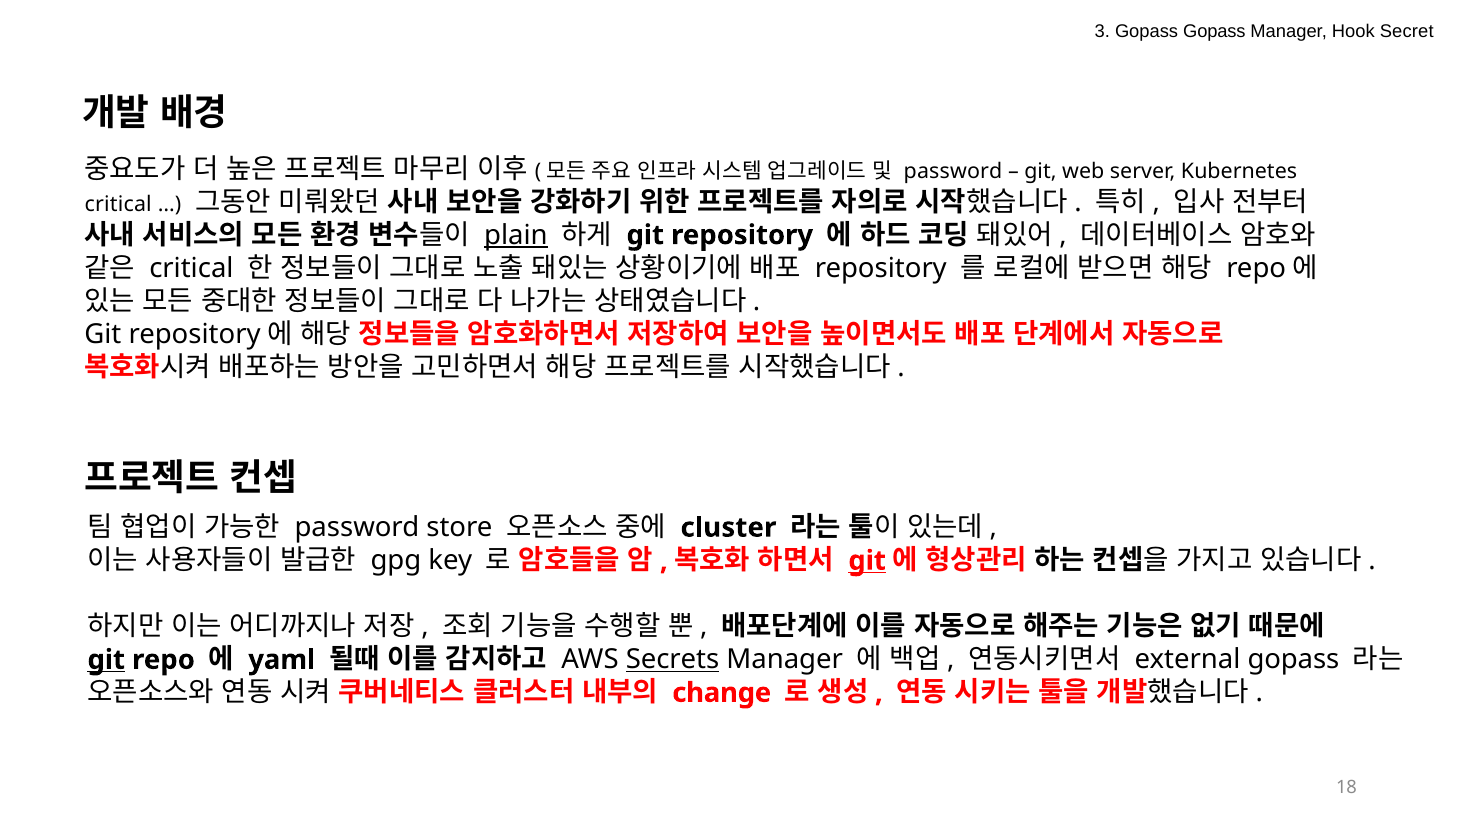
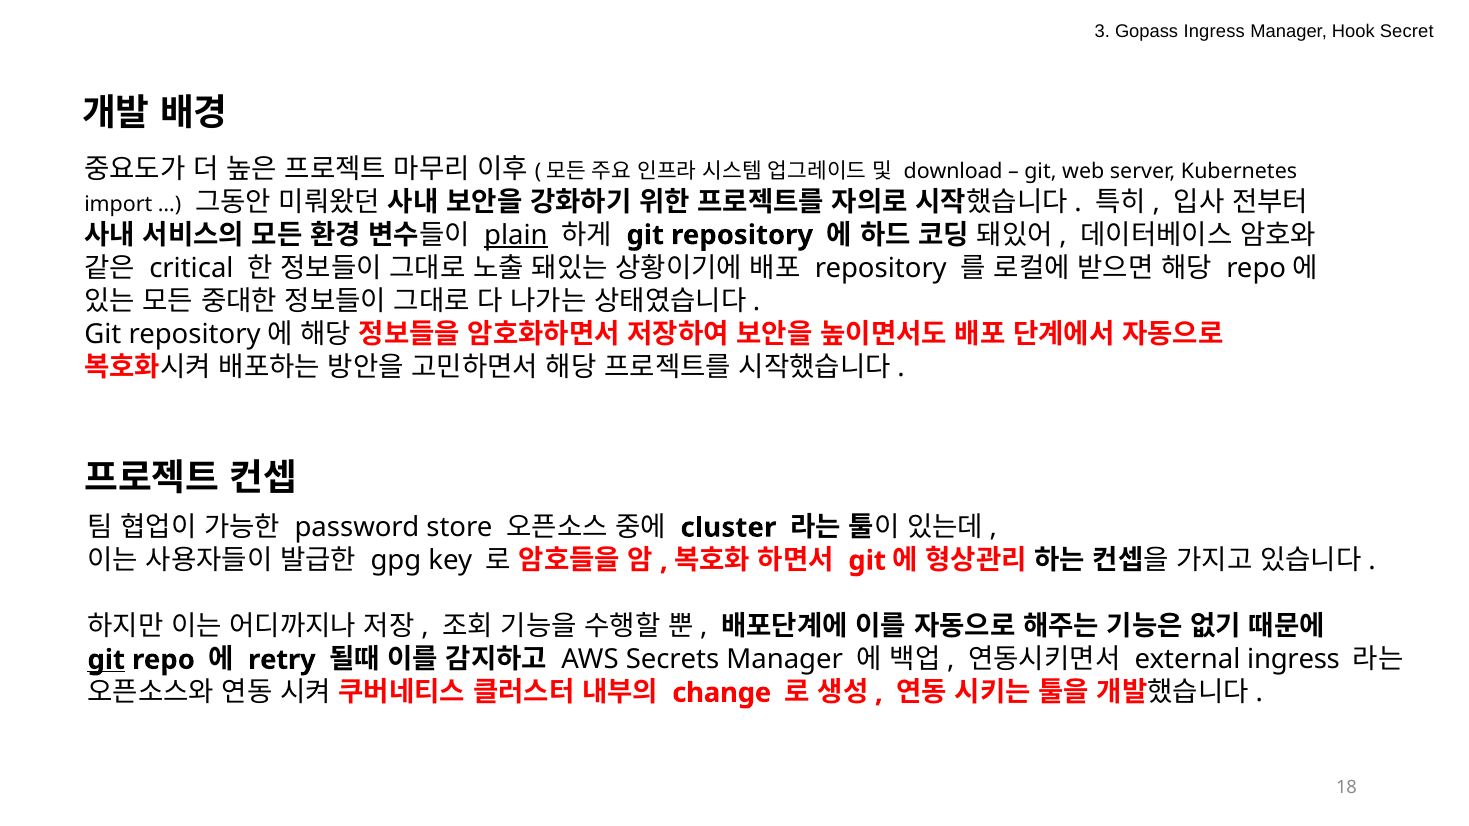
Gopass Gopass: Gopass -> Ingress
password at (953, 171): password -> download
critical at (118, 204): critical -> import
git at (867, 561) underline: present -> none
yaml: yaml -> retry
Secrets underline: present -> none
external gopass: gopass -> ingress
